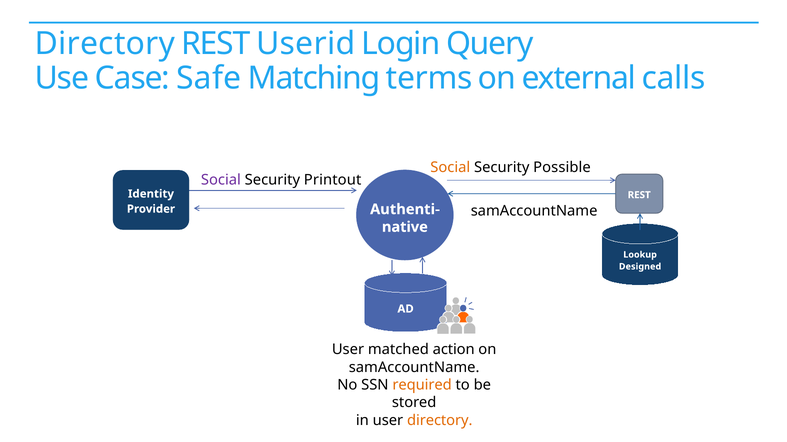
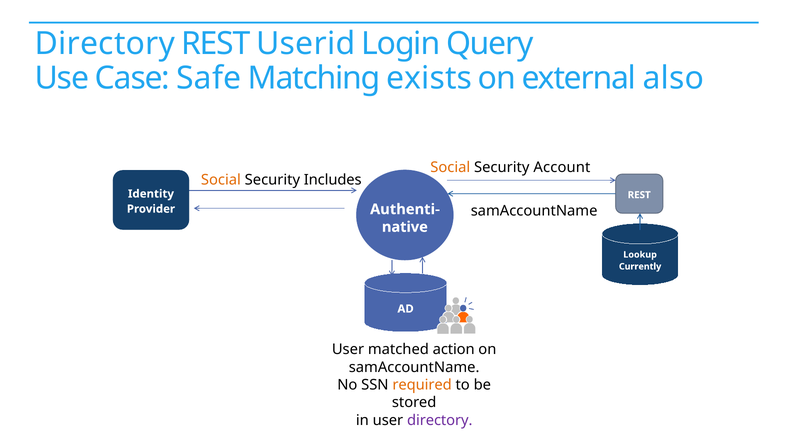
terms: terms -> exists
calls: calls -> also
Possible: Possible -> Account
Social at (221, 180) colour: purple -> orange
Printout: Printout -> Includes
Designed: Designed -> Currently
directory at (440, 421) colour: orange -> purple
